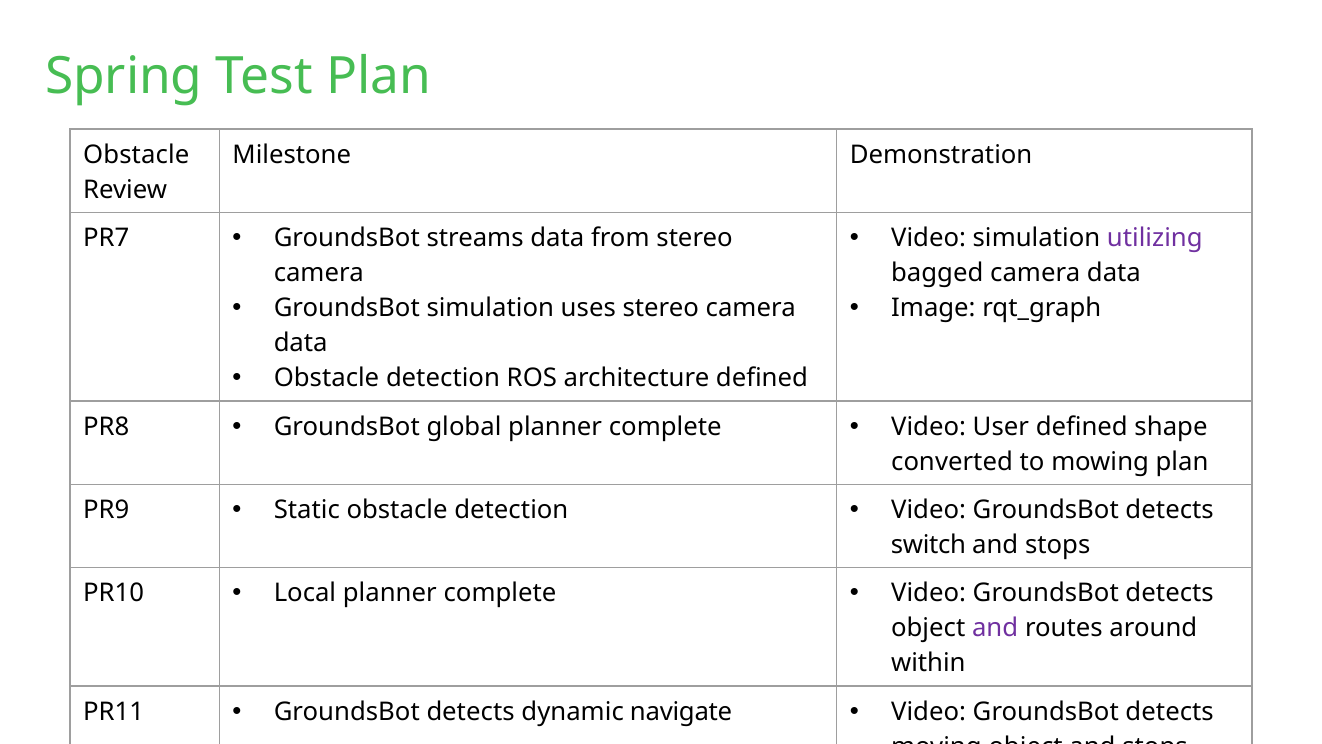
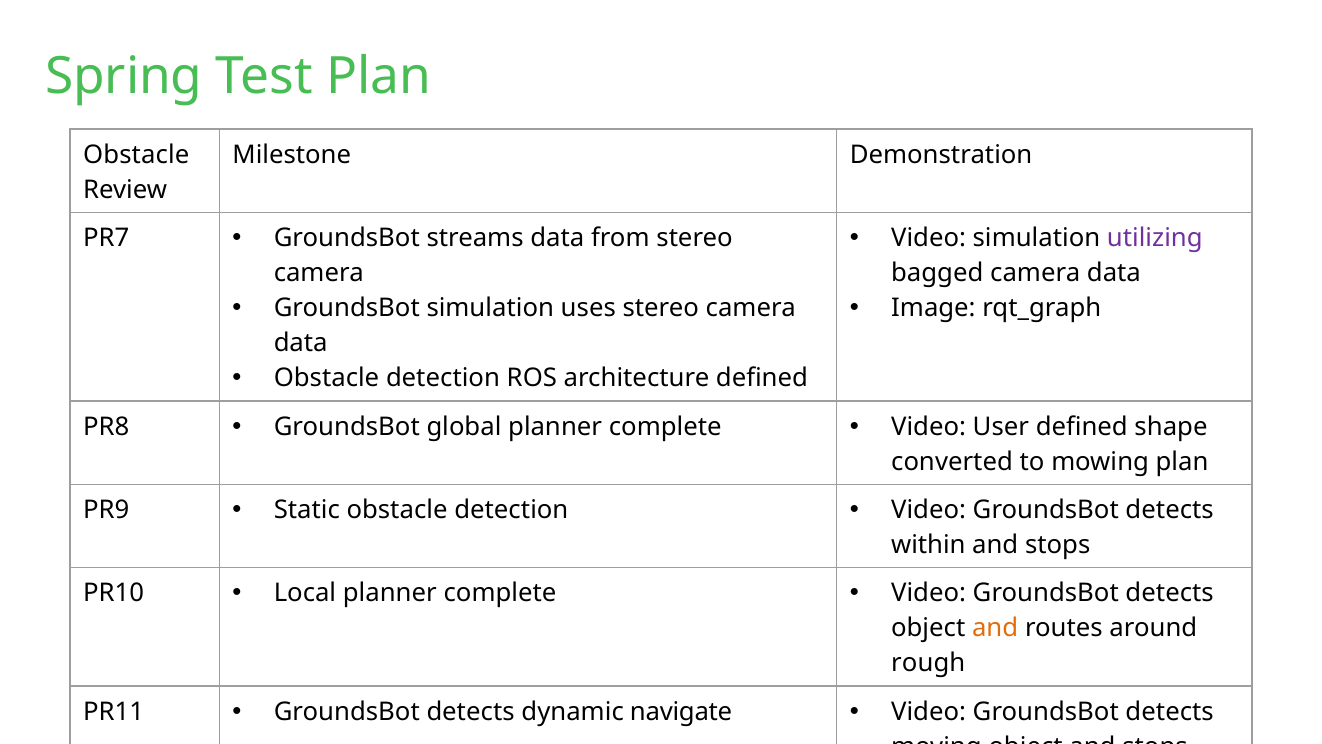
switch: switch -> within
and at (995, 628) colour: purple -> orange
within: within -> rough
